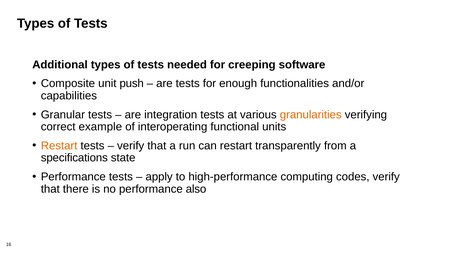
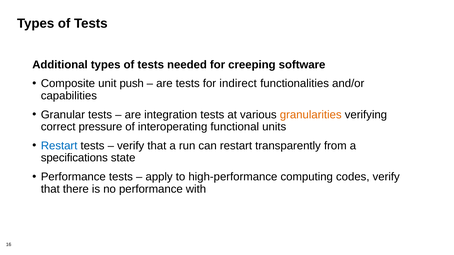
enough: enough -> indirect
example: example -> pressure
Restart at (59, 146) colour: orange -> blue
also: also -> with
